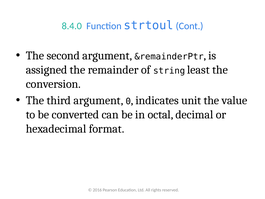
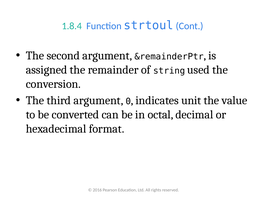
8.4.0: 8.4.0 -> 1.8.4
least: least -> used
